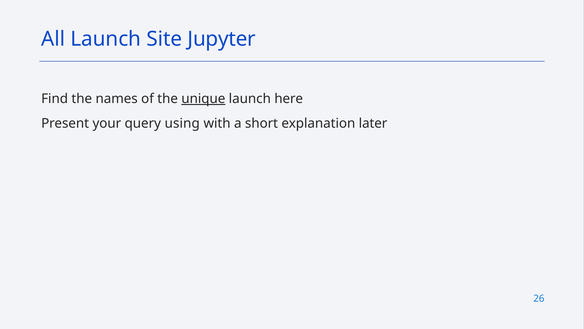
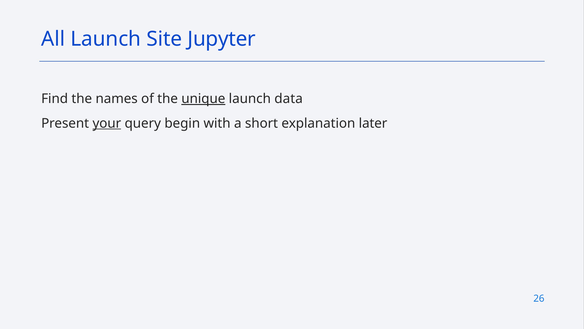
here: here -> data
your underline: none -> present
using: using -> begin
